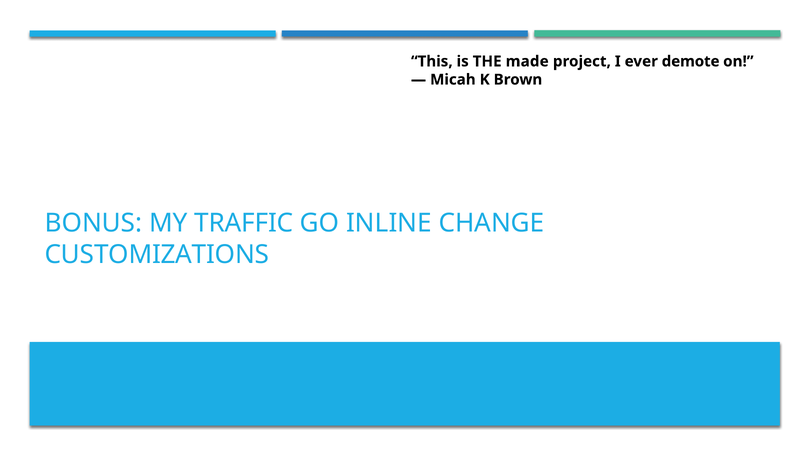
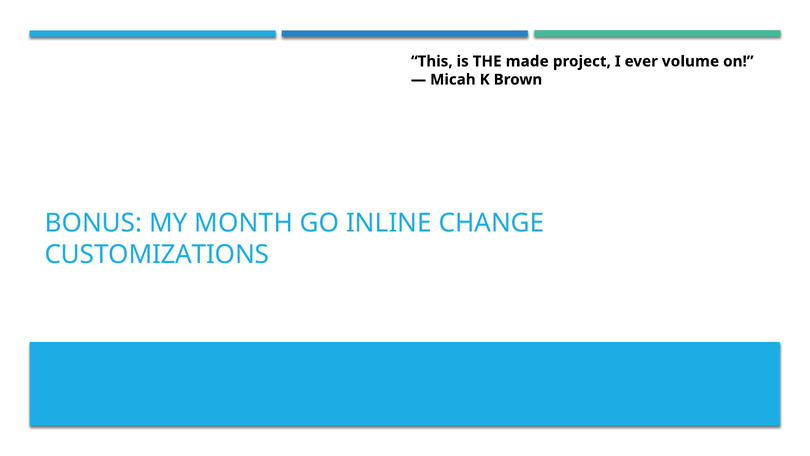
demote: demote -> volume
TRAFFIC: TRAFFIC -> MONTH
